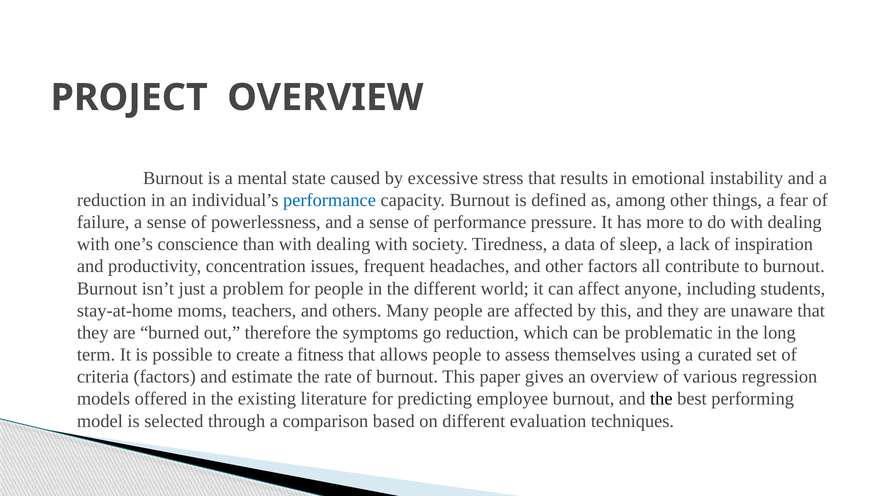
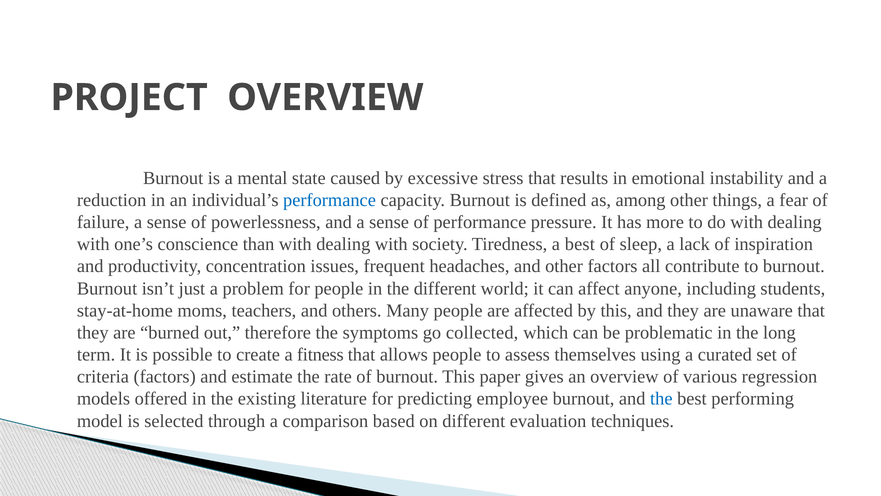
a data: data -> best
go reduction: reduction -> collected
the at (661, 399) colour: black -> blue
